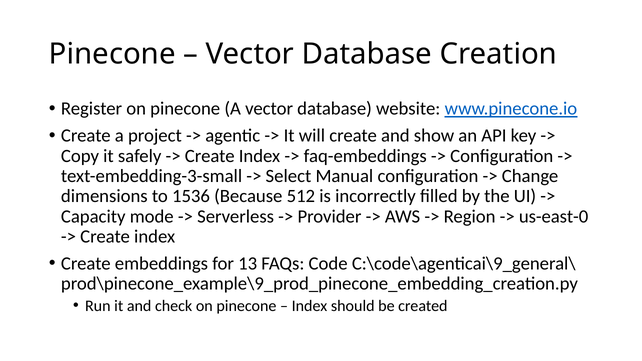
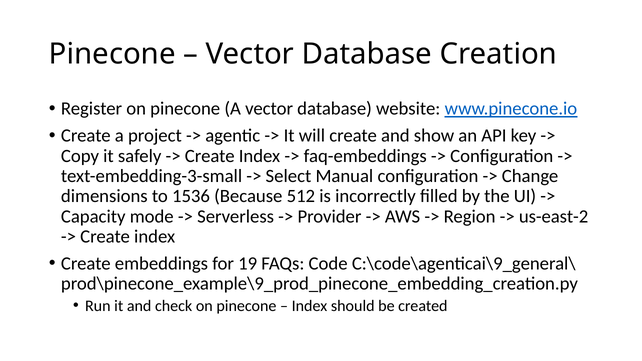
us-east-0: us-east-0 -> us-east-2
13: 13 -> 19
